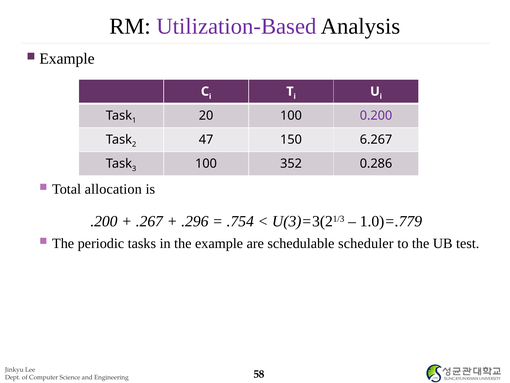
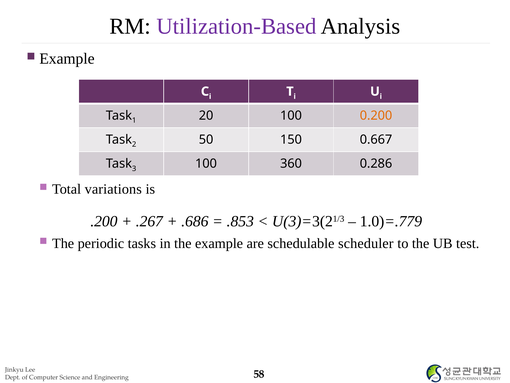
0.200 colour: purple -> orange
47: 47 -> 50
6.267: 6.267 -> 0.667
352: 352 -> 360
allocation: allocation -> variations
.296: .296 -> .686
.754: .754 -> .853
